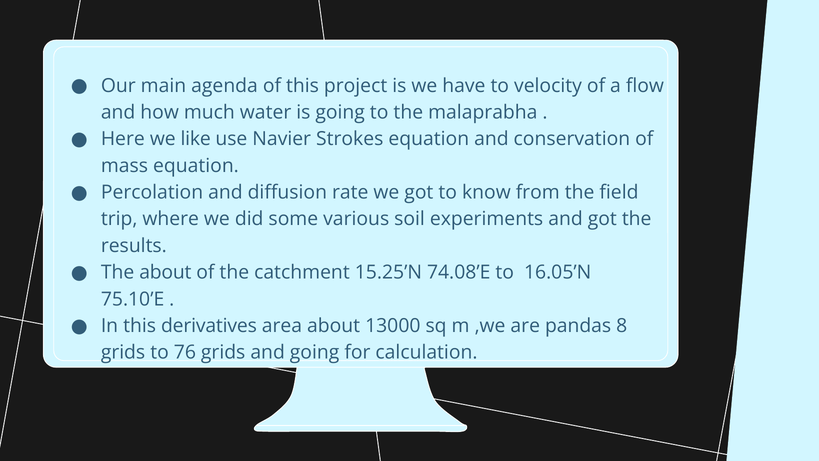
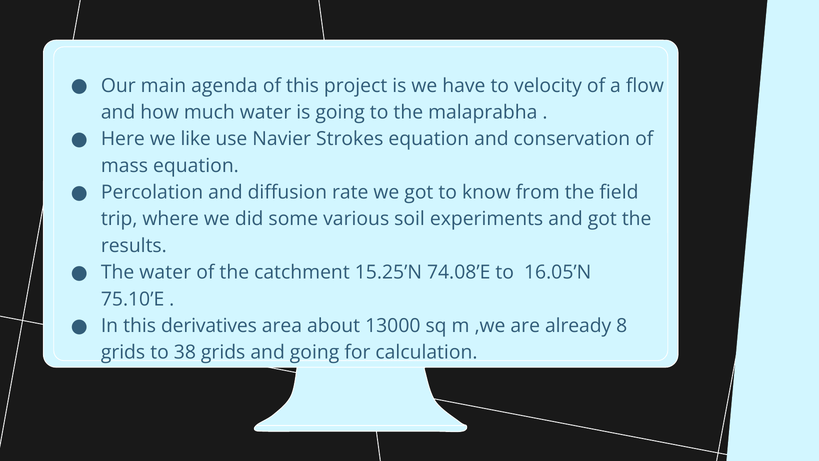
The about: about -> water
pandas: pandas -> already
76: 76 -> 38
